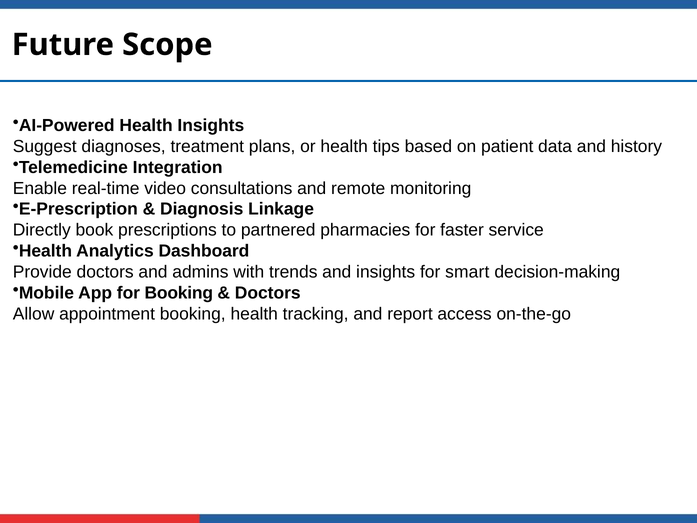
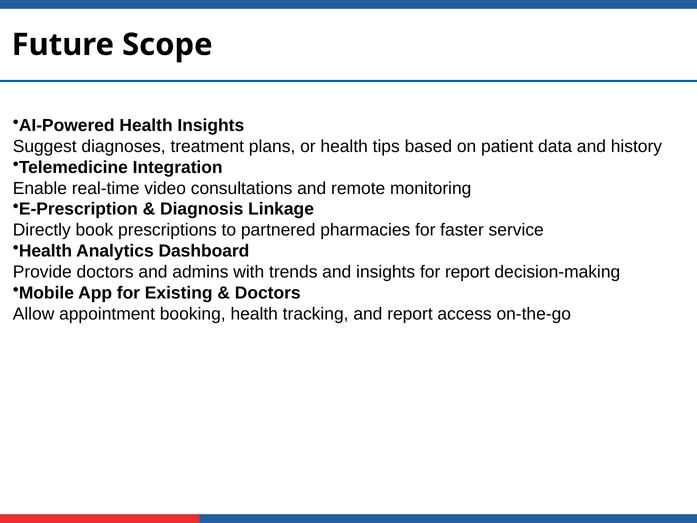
for smart: smart -> report
for Booking: Booking -> Existing
